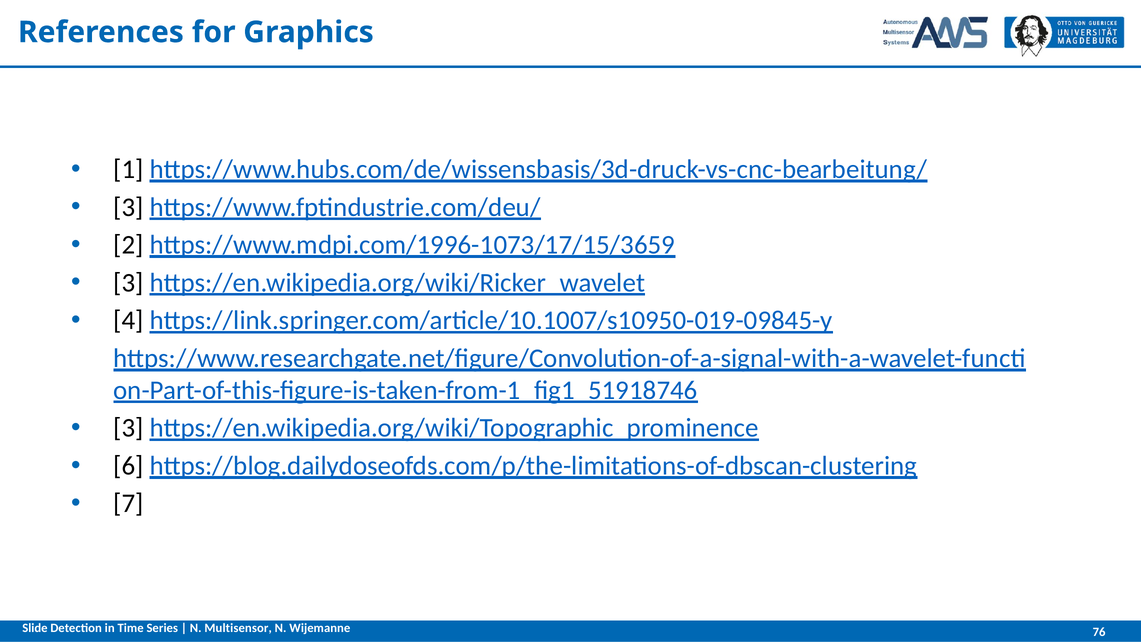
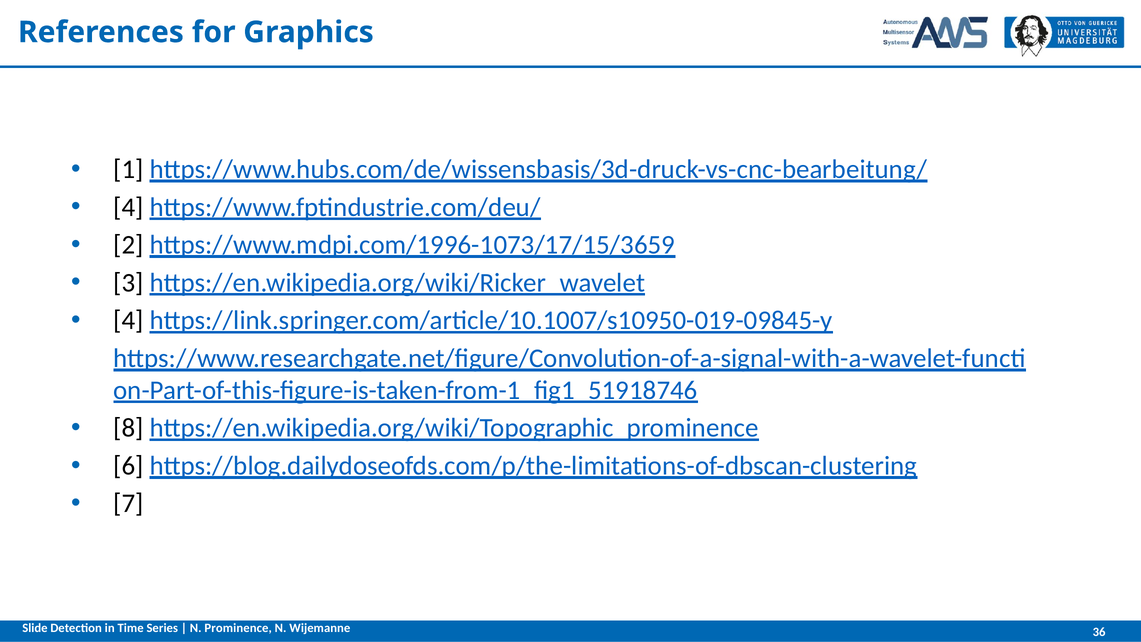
3 at (128, 207): 3 -> 4
3 at (128, 428): 3 -> 8
Multisensor: Multisensor -> Prominence
76: 76 -> 36
